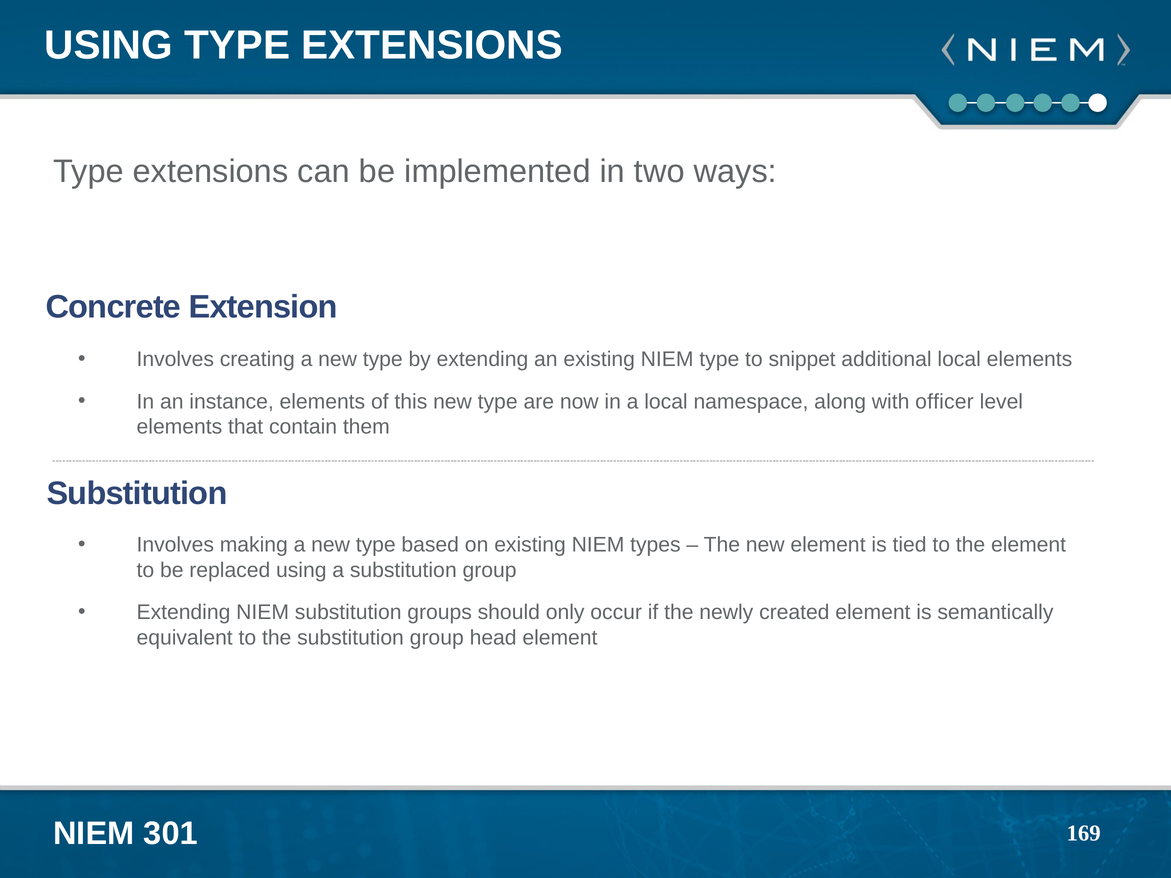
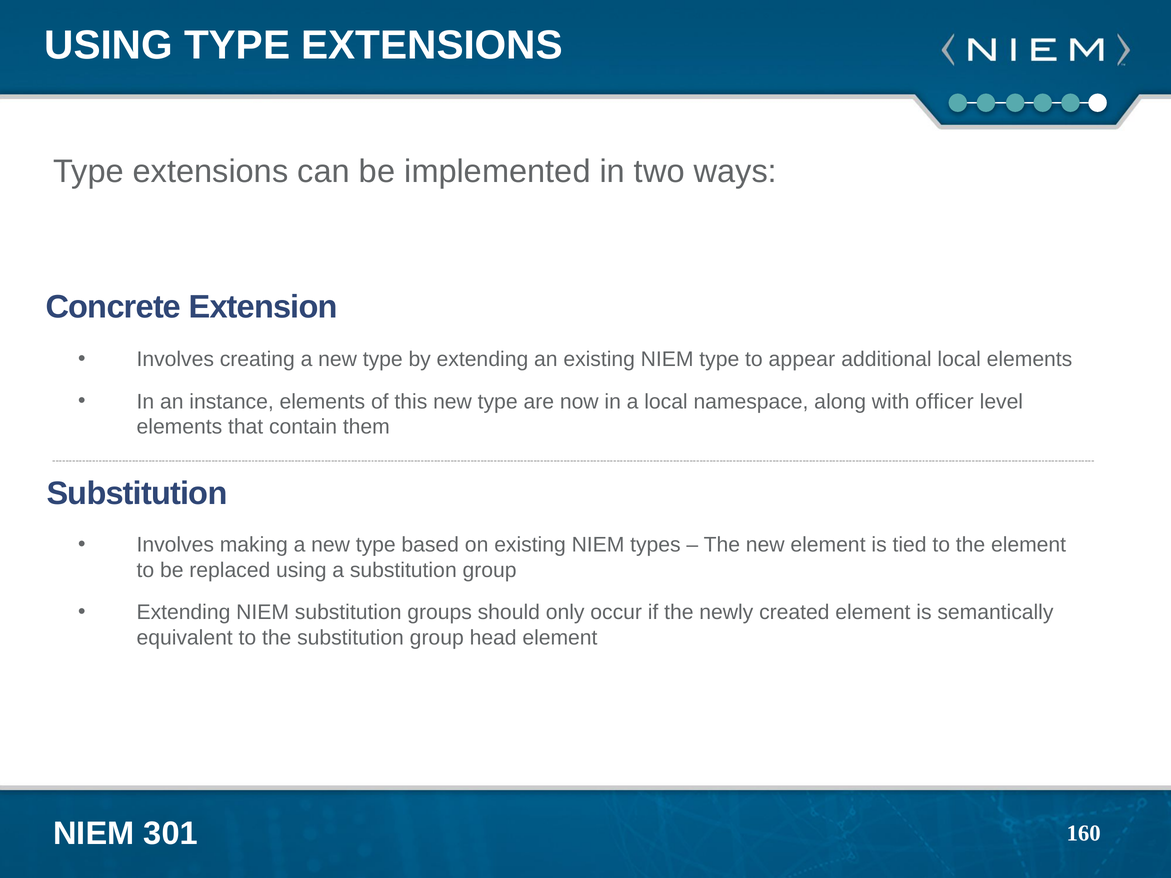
snippet: snippet -> appear
169: 169 -> 160
